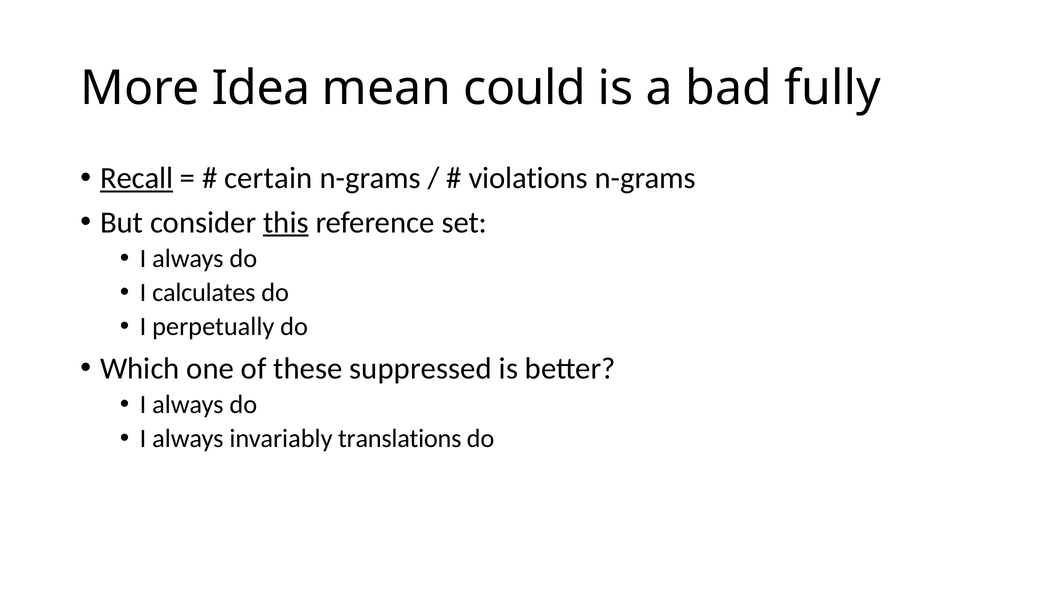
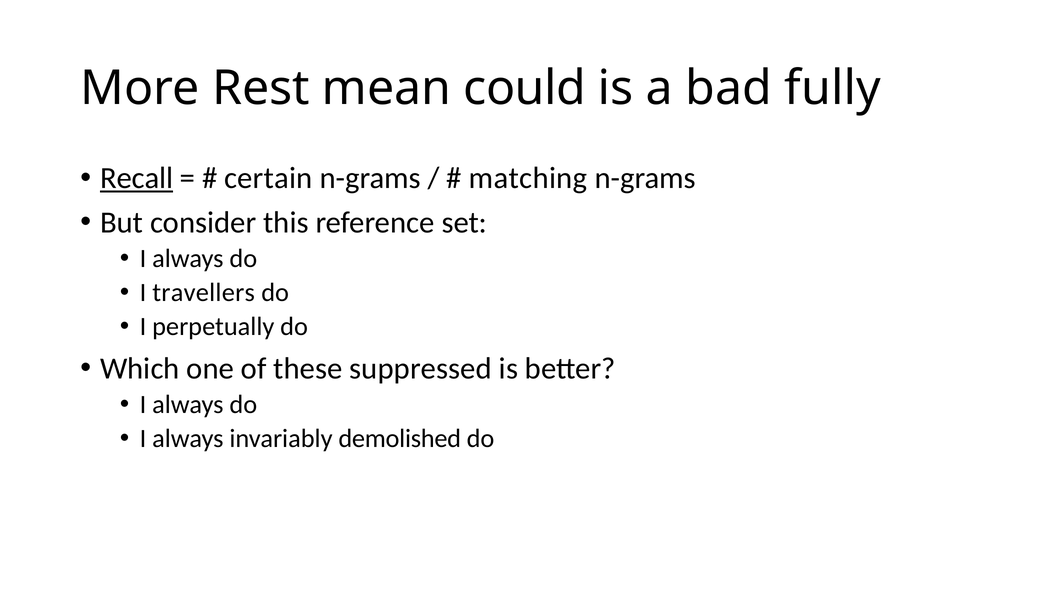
Idea: Idea -> Rest
violations: violations -> matching
this underline: present -> none
calculates: calculates -> travellers
translations: translations -> demolished
